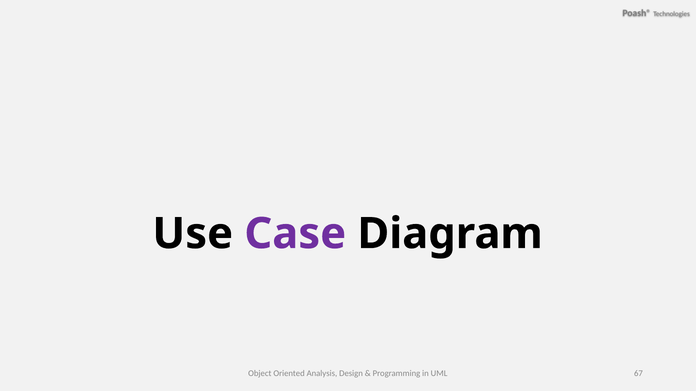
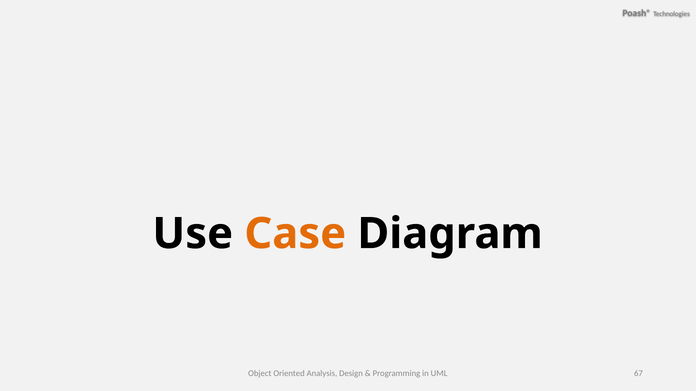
Case colour: purple -> orange
